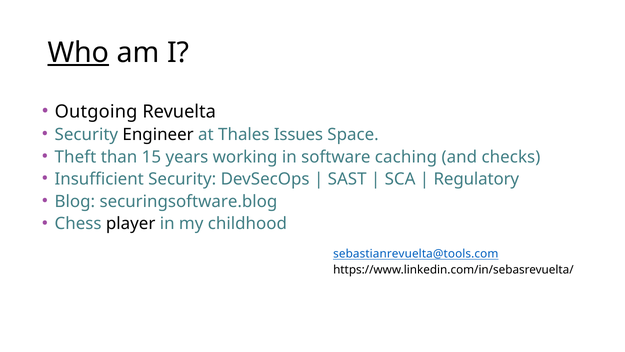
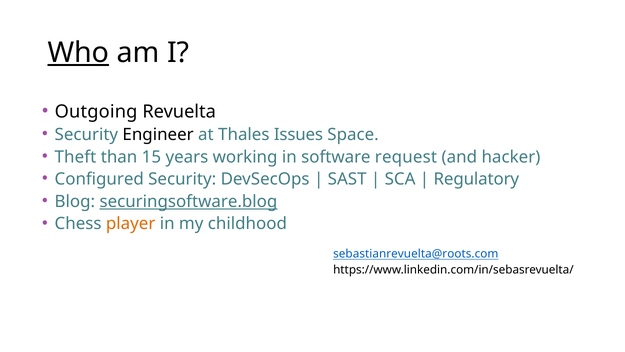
caching: caching -> request
checks: checks -> hacker
Insufficient: Insufficient -> Configured
securingsoftware.blog underline: none -> present
player colour: black -> orange
sebastianrevuelta@tools.com: sebastianrevuelta@tools.com -> sebastianrevuelta@roots.com
